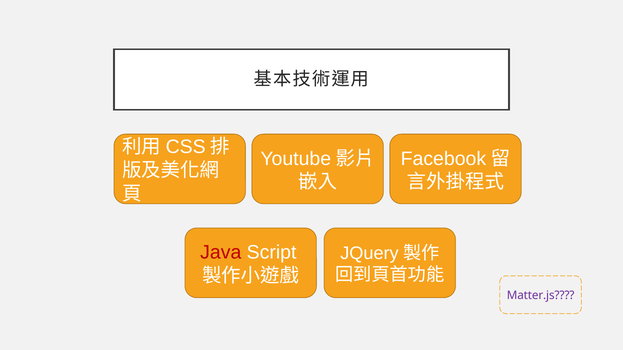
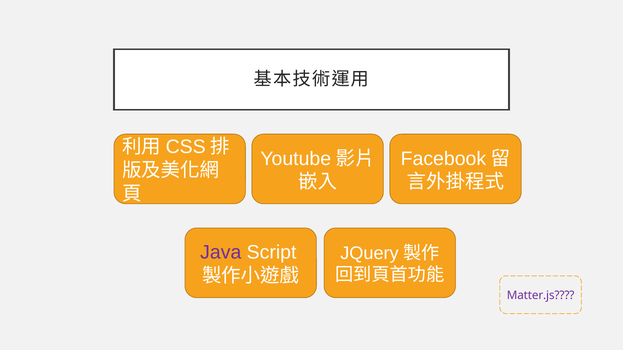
Java colour: red -> purple
